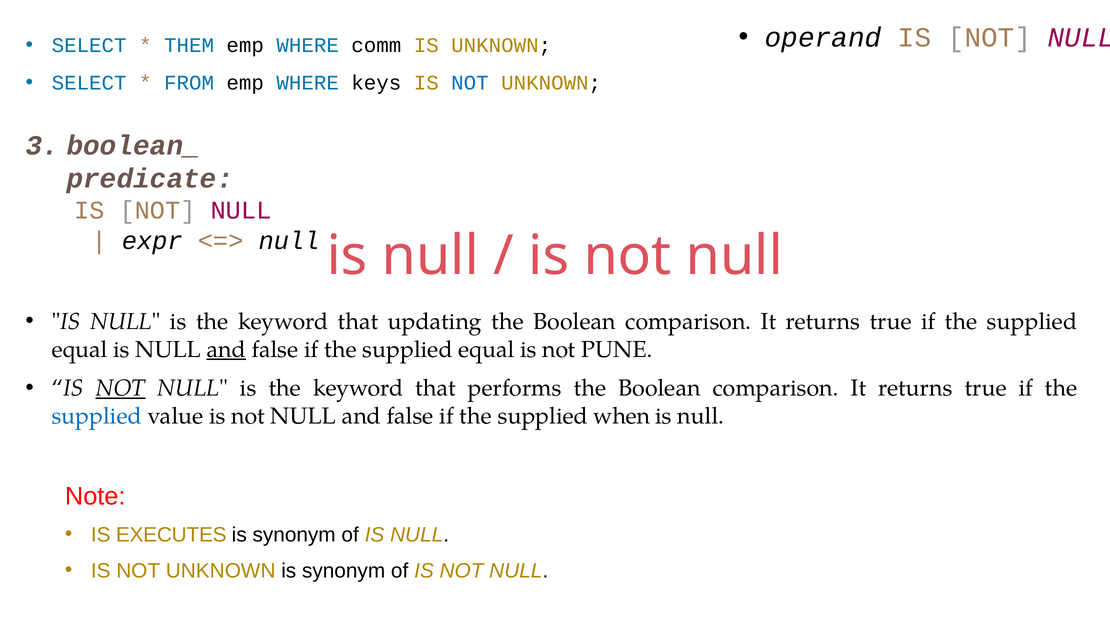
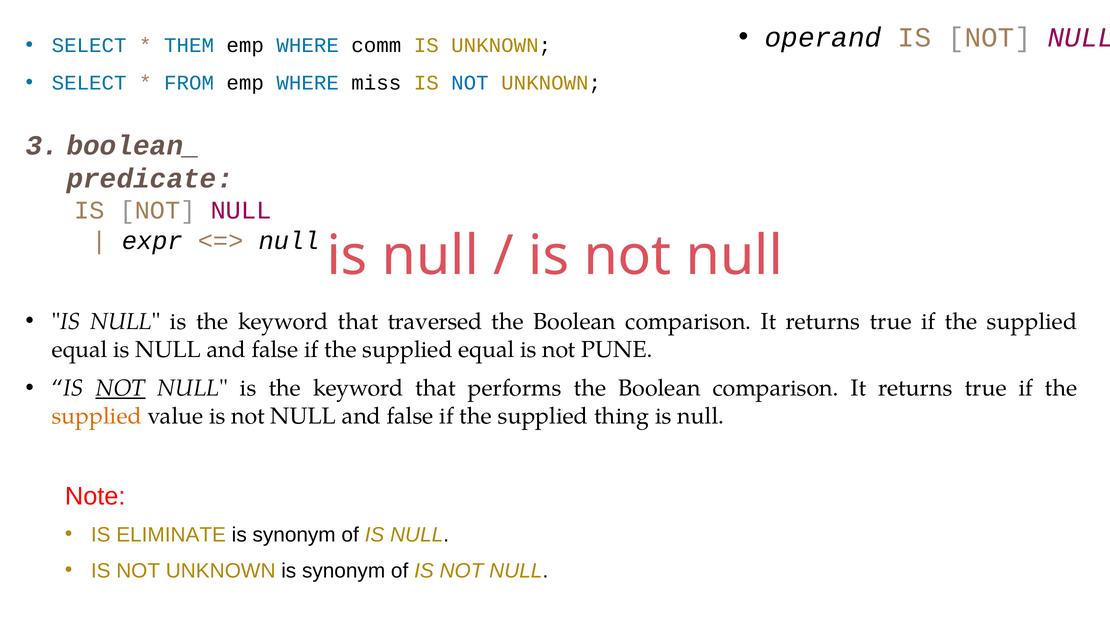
keys: keys -> miss
updating: updating -> traversed
and at (226, 350) underline: present -> none
supplied at (97, 416) colour: blue -> orange
when: when -> thing
EXECUTES: EXECUTES -> ELIMINATE
